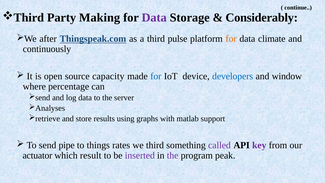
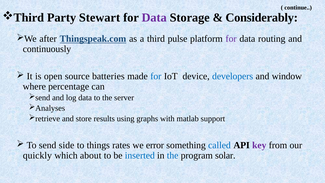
Making: Making -> Stewart
for at (231, 39) colour: orange -> purple
climate: climate -> routing
capacity: capacity -> batteries
pipe: pipe -> side
we third: third -> error
called colour: purple -> blue
actuator: actuator -> quickly
result: result -> about
inserted colour: purple -> blue
the at (173, 155) colour: purple -> blue
peak: peak -> solar
